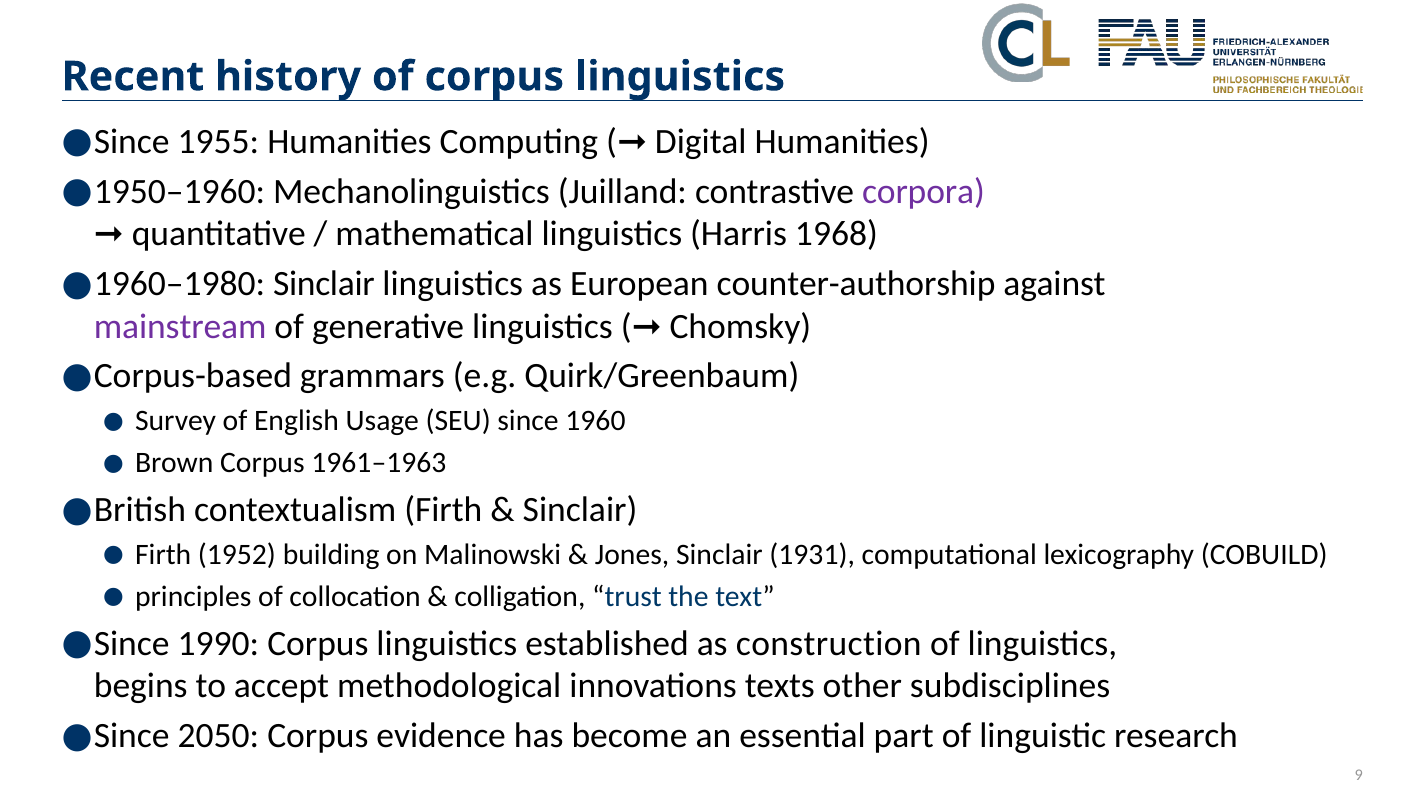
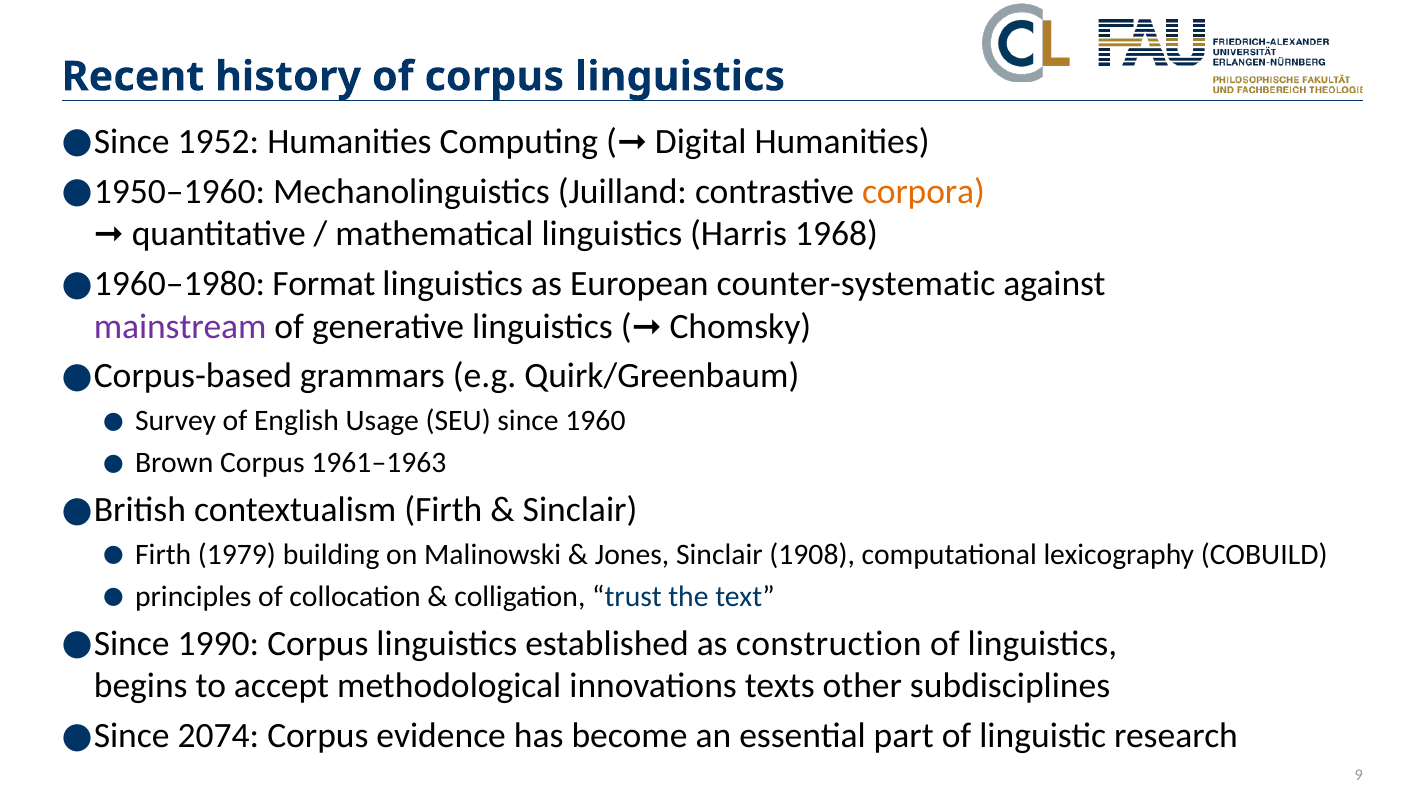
1955: 1955 -> 1952
corpora colour: purple -> orange
Sinclair at (324, 284): Sinclair -> Format
counter-authorship: counter-authorship -> counter-systematic
1952: 1952 -> 1979
1931: 1931 -> 1908
2050: 2050 -> 2074
